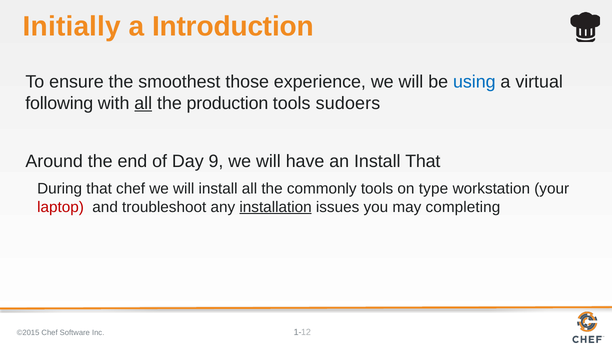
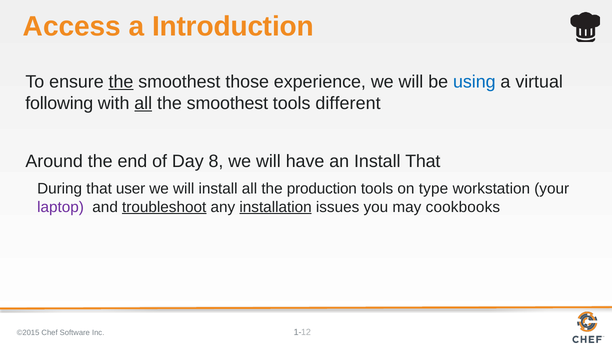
Initially: Initially -> Access
the at (121, 82) underline: none -> present
production at (227, 103): production -> smoothest
sudoers: sudoers -> different
9: 9 -> 8
that chef: chef -> user
commonly: commonly -> production
laptop colour: red -> purple
troubleshoot underline: none -> present
completing: completing -> cookbooks
